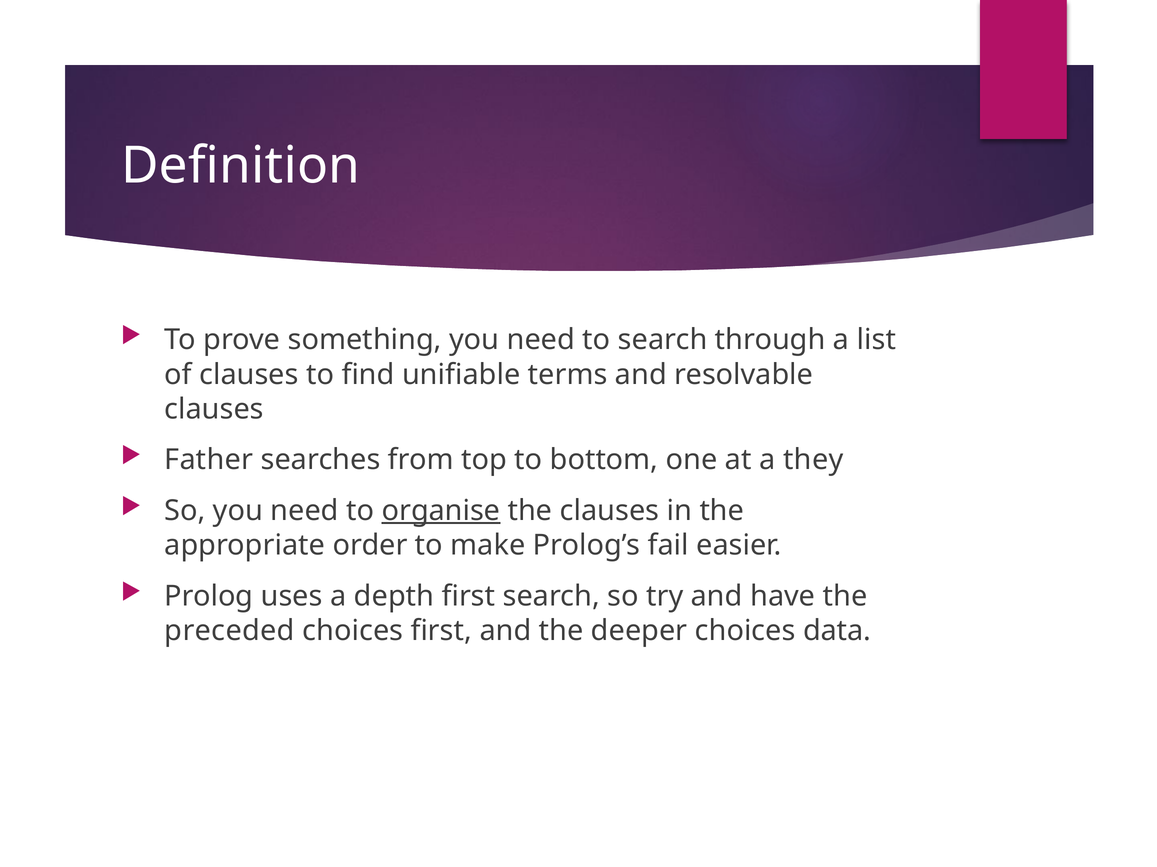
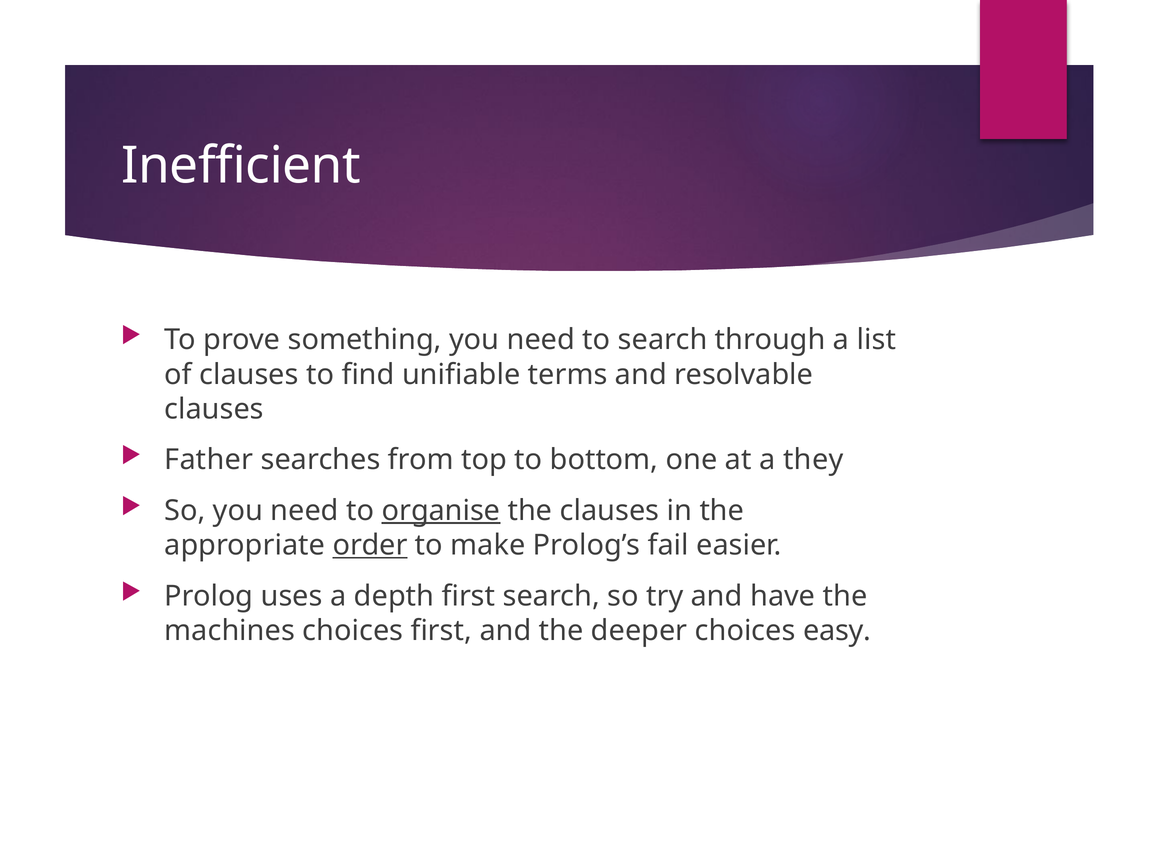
Definition: Definition -> Inefficient
order underline: none -> present
preceded: preceded -> machines
data: data -> easy
